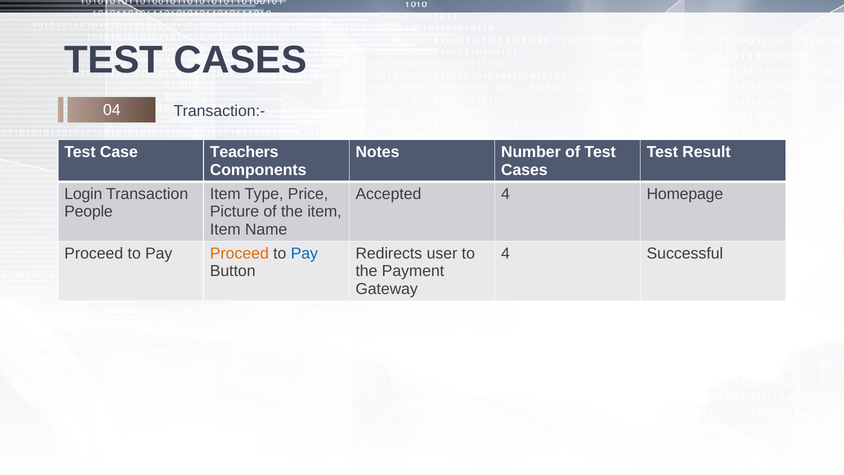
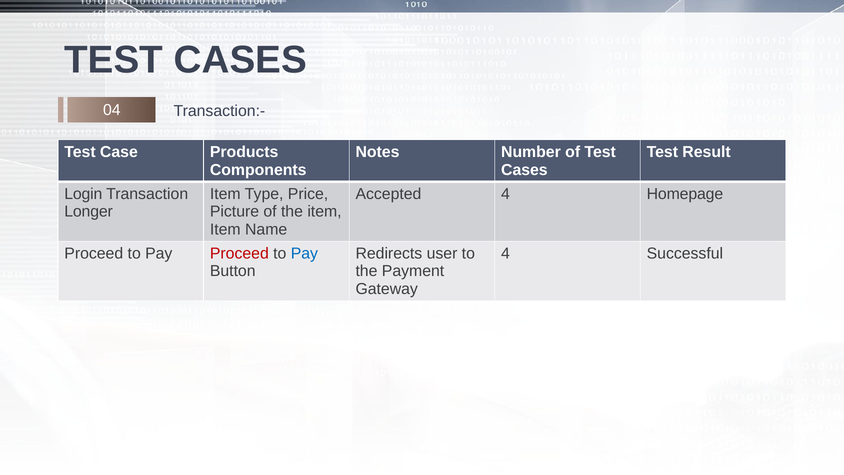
Teachers: Teachers -> Products
People: People -> Longer
Proceed at (239, 253) colour: orange -> red
